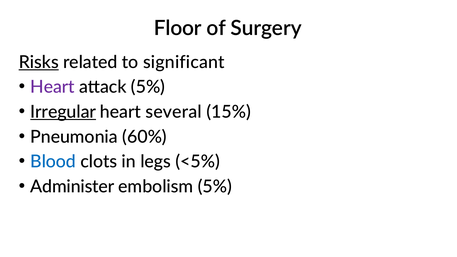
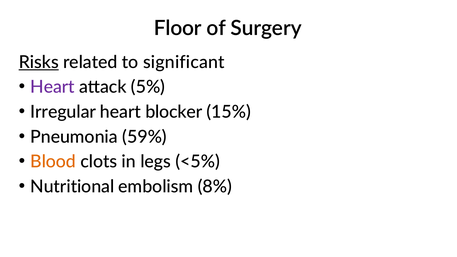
Irregular underline: present -> none
several: several -> blocker
60%: 60% -> 59%
Blood colour: blue -> orange
Administer: Administer -> Nutritional
embolism 5%: 5% -> 8%
